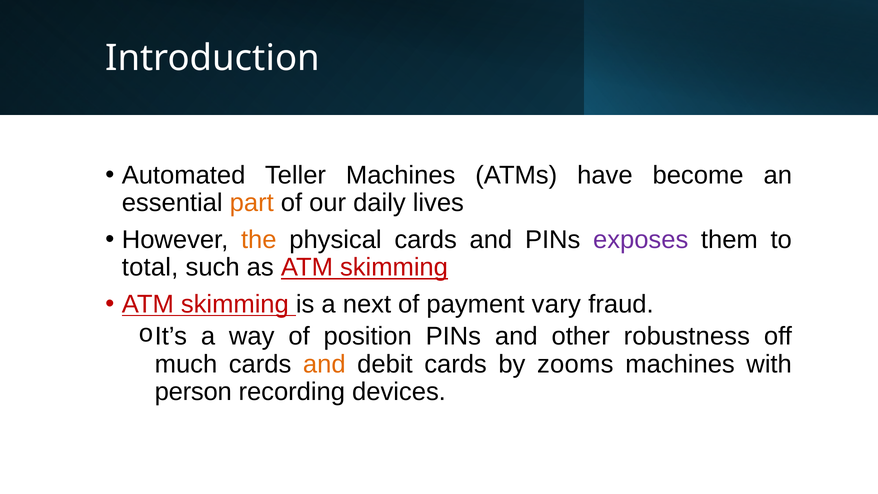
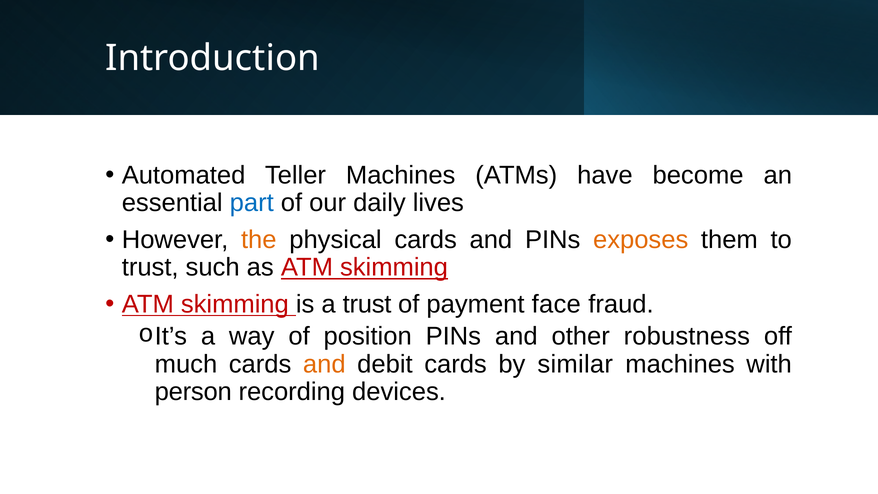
part colour: orange -> blue
exposes colour: purple -> orange
total at (150, 267): total -> trust
a next: next -> trust
vary: vary -> face
zooms: zooms -> similar
